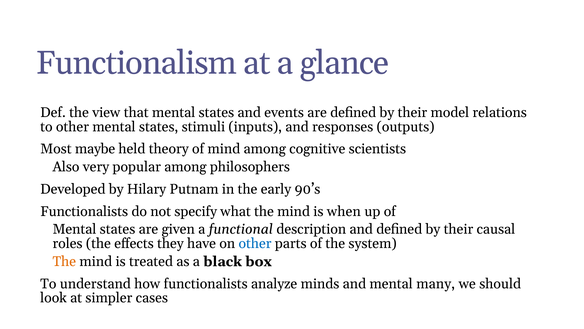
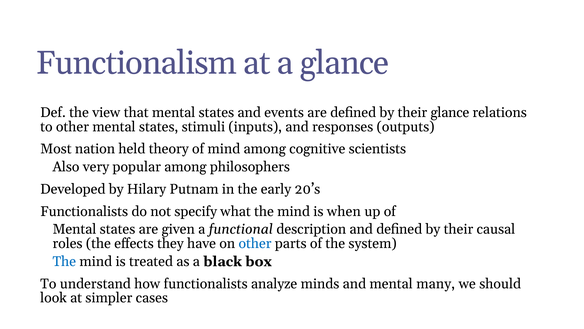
their model: model -> glance
maybe: maybe -> nation
90’s: 90’s -> 20’s
The at (64, 261) colour: orange -> blue
